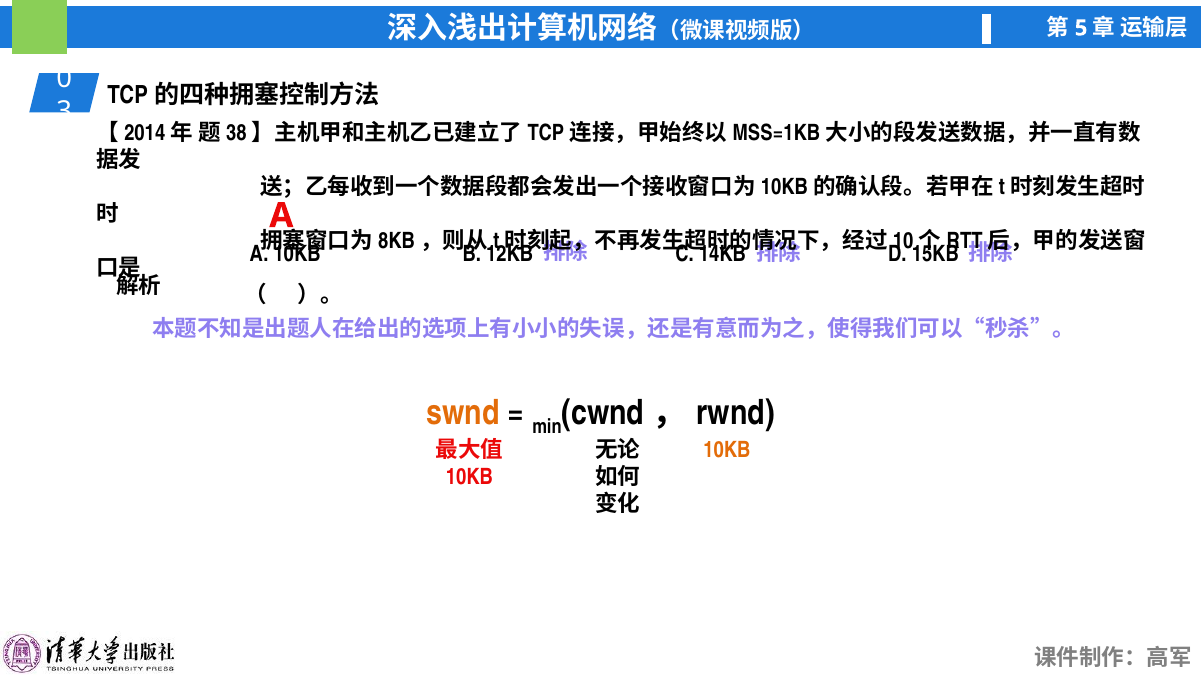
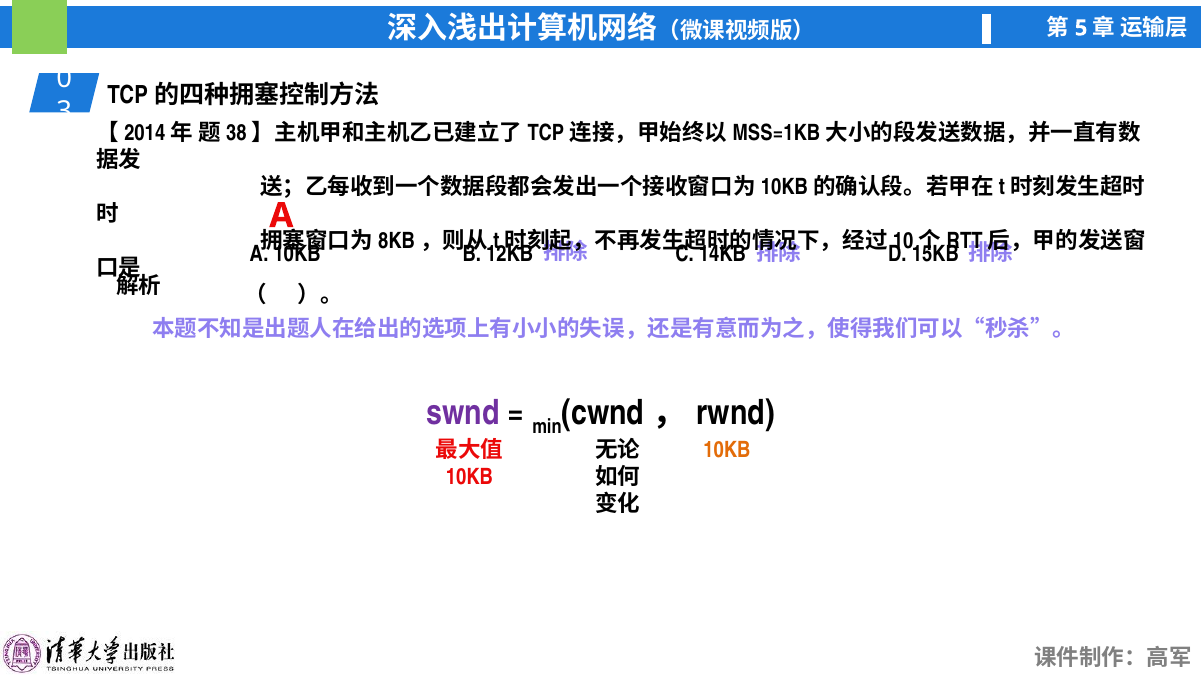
swnd colour: orange -> purple
